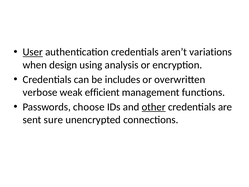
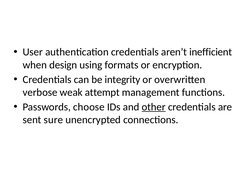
User underline: present -> none
variations: variations -> inefficient
analysis: analysis -> formats
includes: includes -> integrity
efficient: efficient -> attempt
